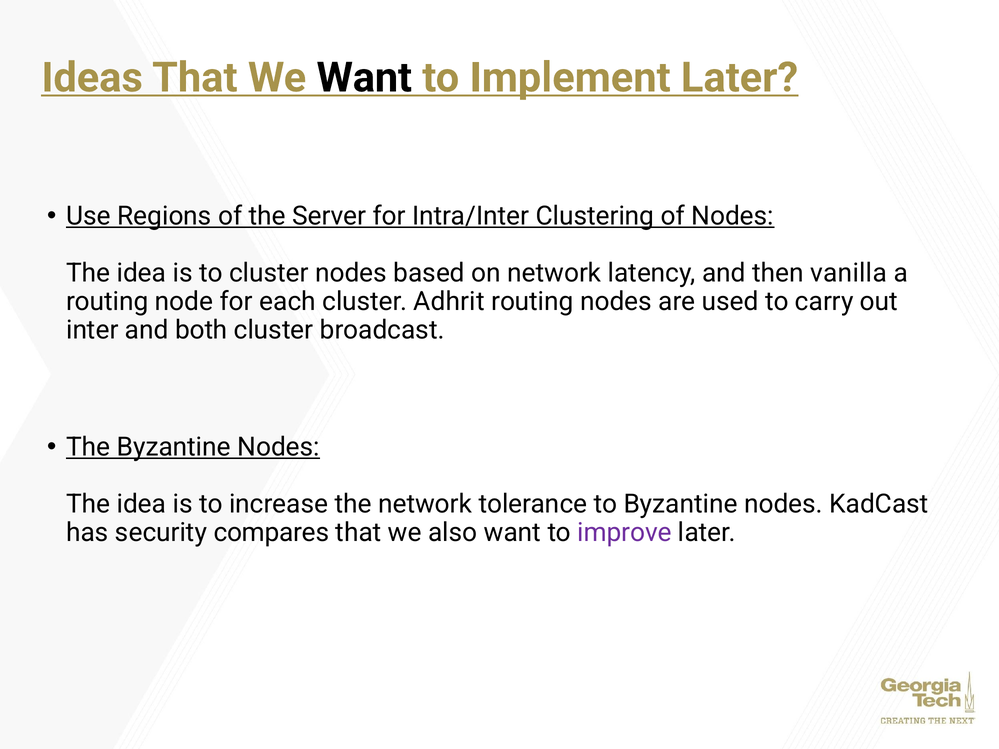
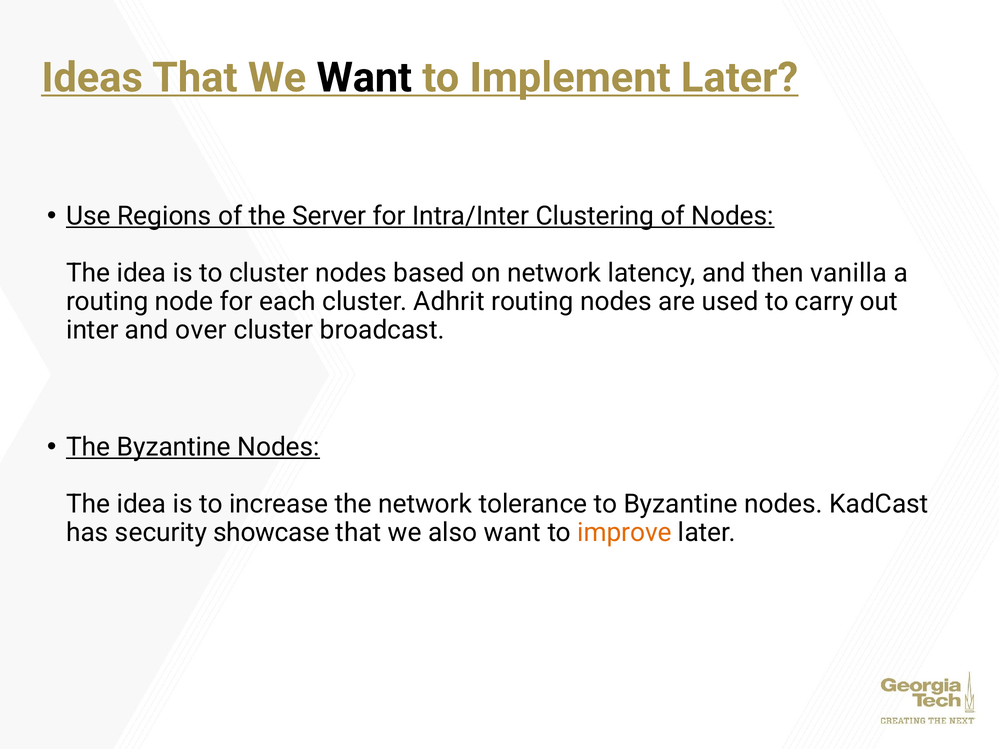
both: both -> over
compares: compares -> showcase
improve colour: purple -> orange
